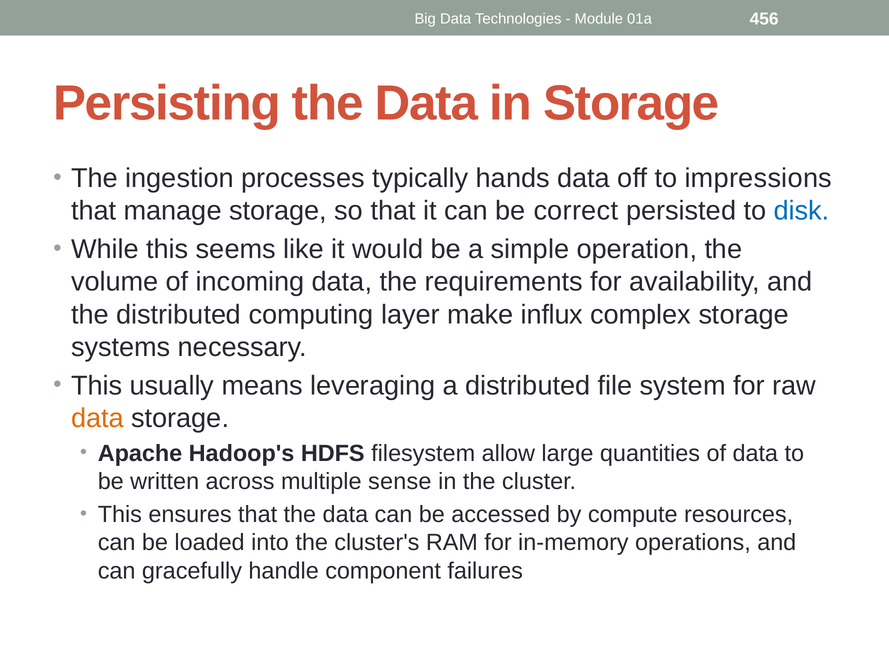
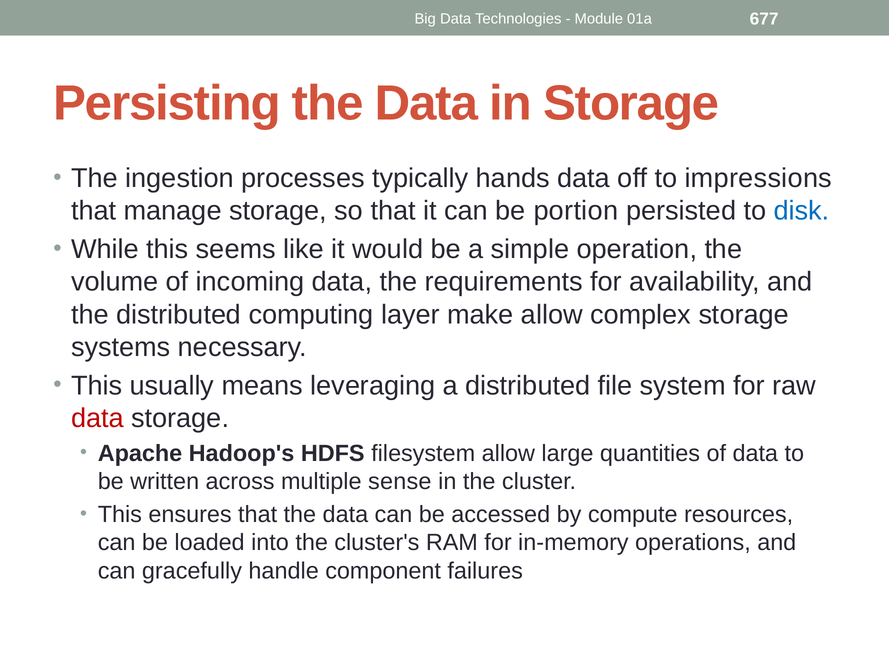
456: 456 -> 677
correct: correct -> portion
make influx: influx -> allow
data at (97, 418) colour: orange -> red
